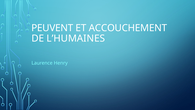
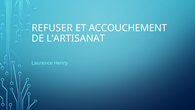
PEUVENT: PEUVENT -> REFUSER
L’HUMAINES: L’HUMAINES -> L’ARTISANAT
